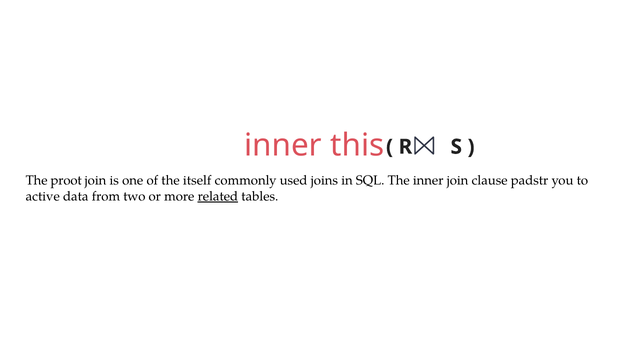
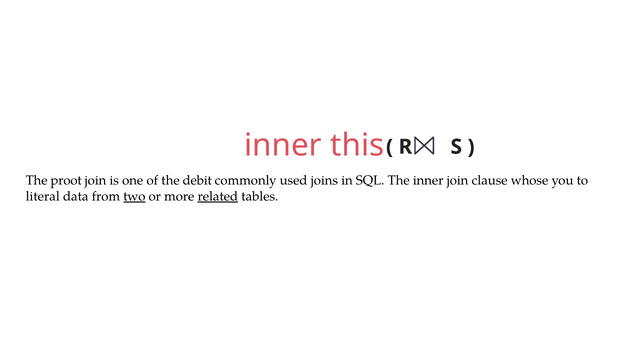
itself: itself -> debit
padstr: padstr -> whose
active: active -> literal
two underline: none -> present
